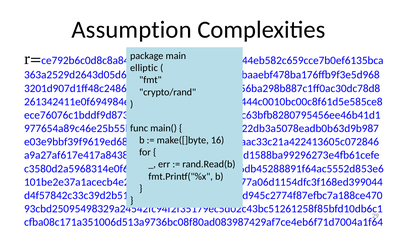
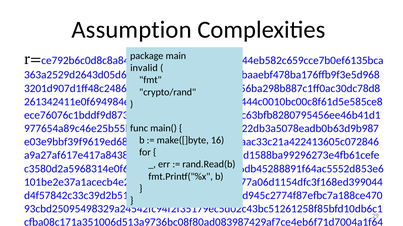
elliptic: elliptic -> invalid
